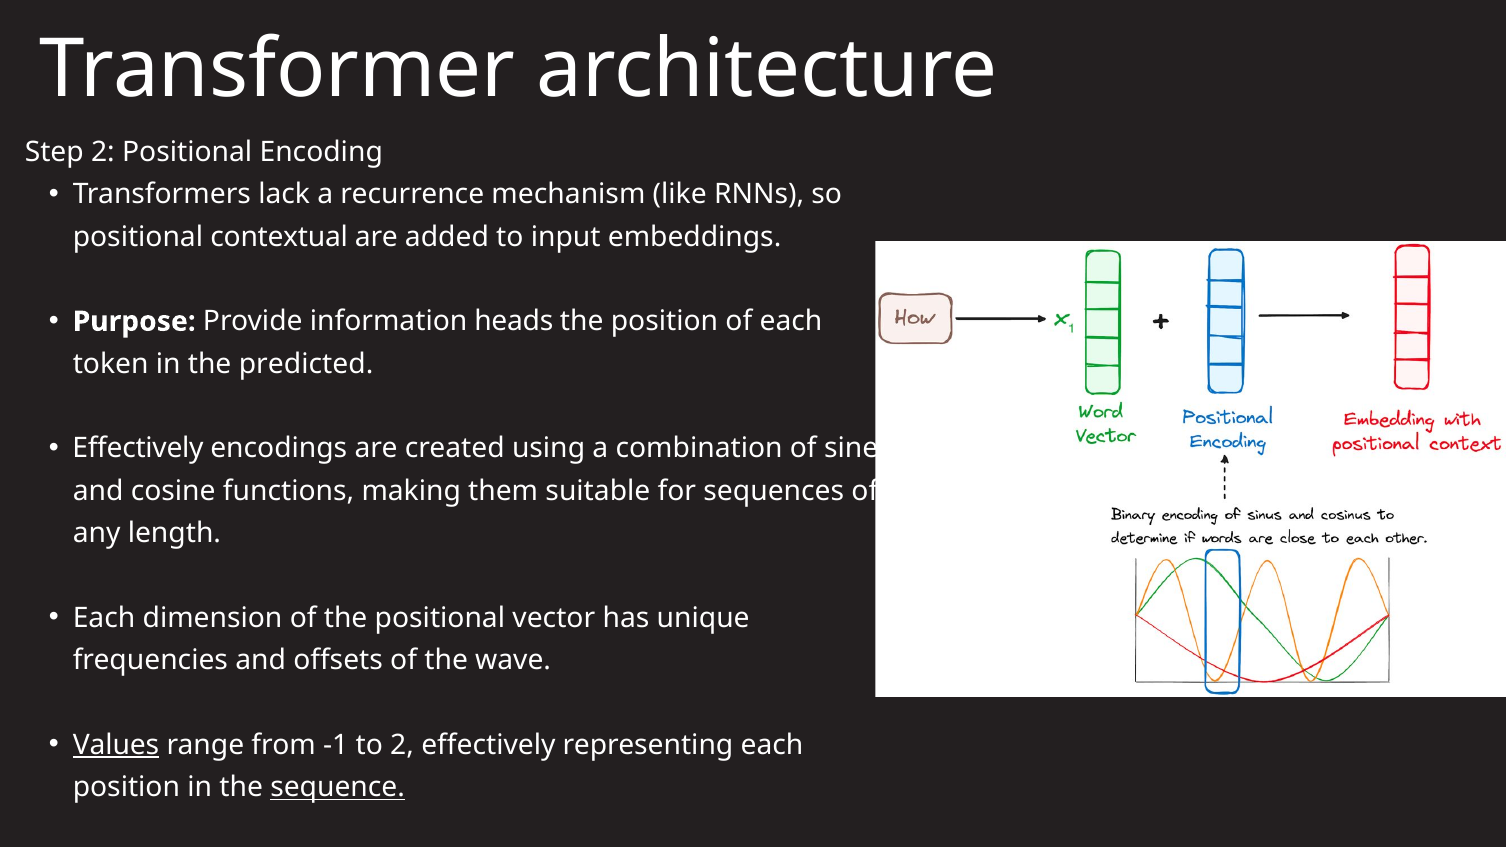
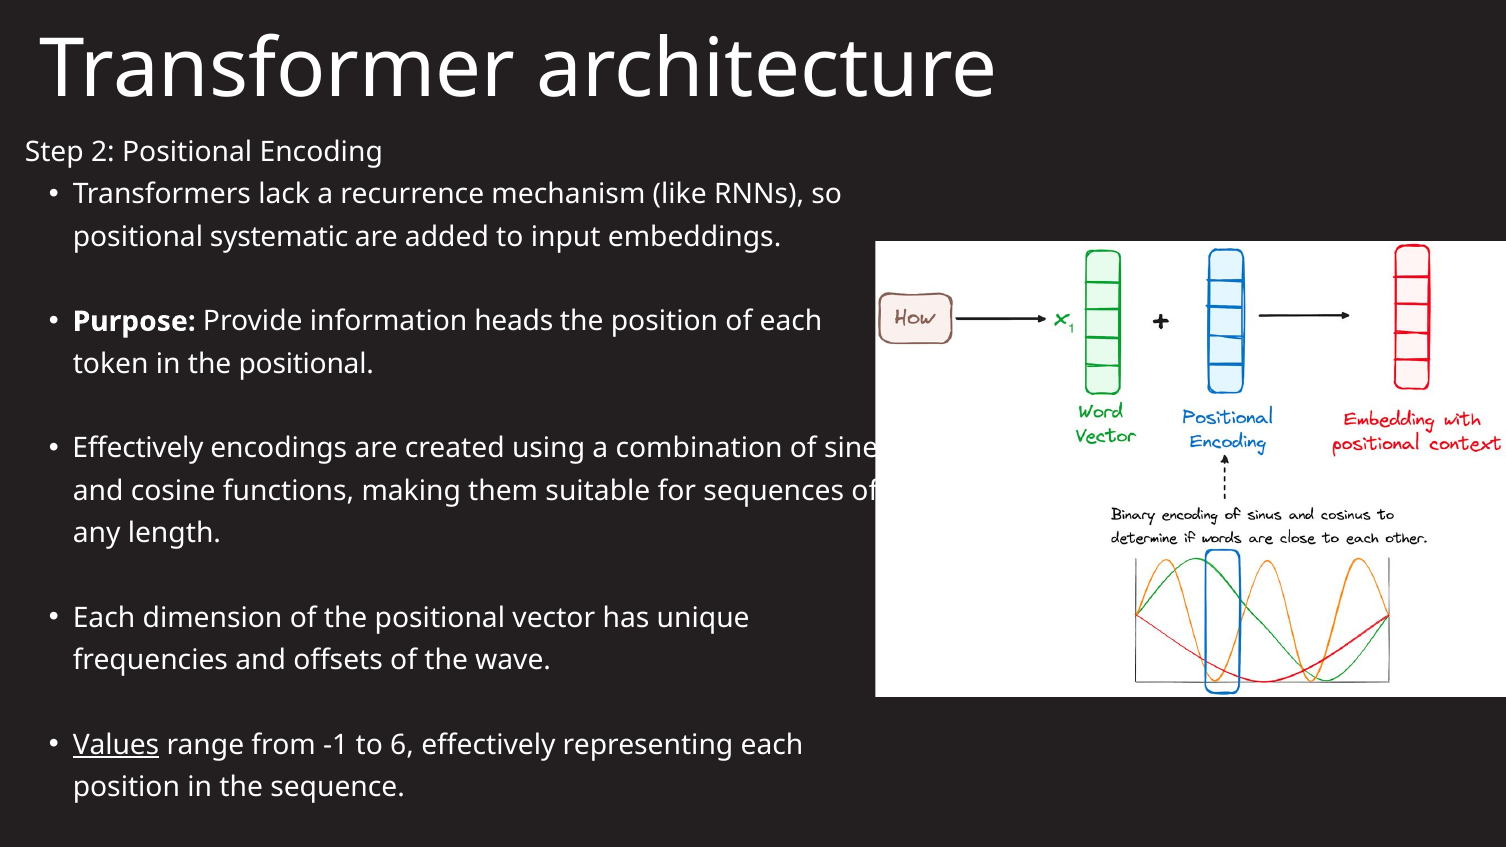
contextual: contextual -> systematic
in the predicted: predicted -> positional
to 2: 2 -> 6
sequence underline: present -> none
